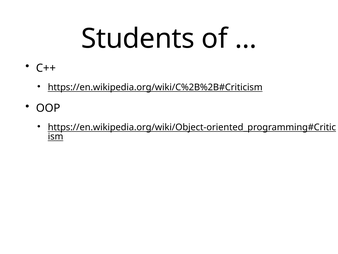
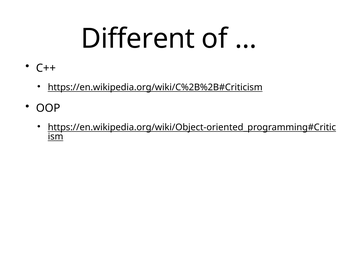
Students: Students -> Different
